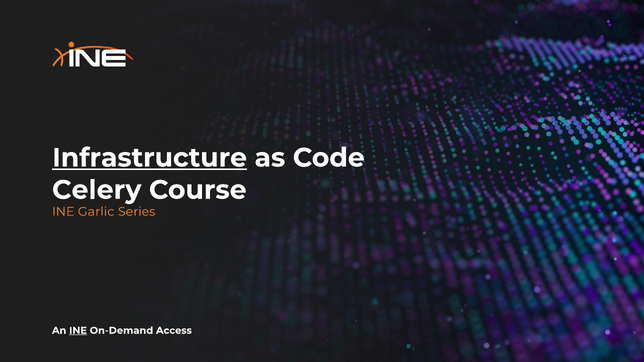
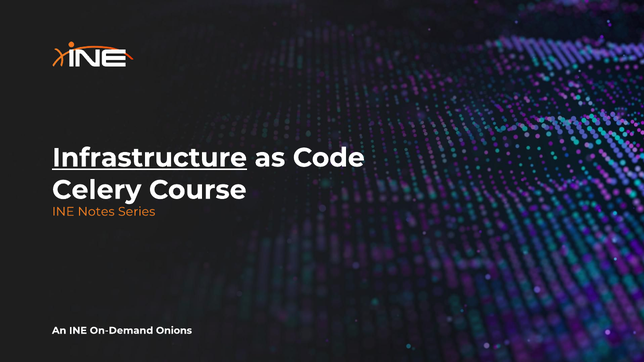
Garlic: Garlic -> Notes
INE at (78, 331) underline: present -> none
Access: Access -> Onions
